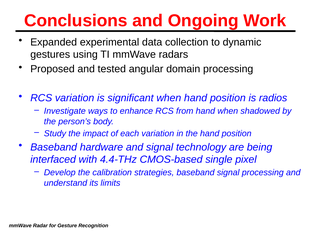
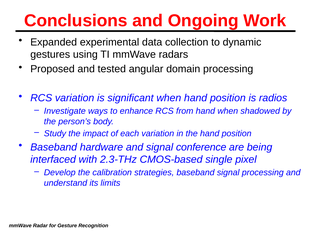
technology: technology -> conference
4.4-THz: 4.4-THz -> 2.3-THz
